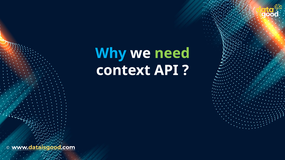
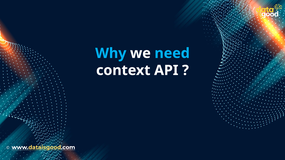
need colour: light green -> light blue
